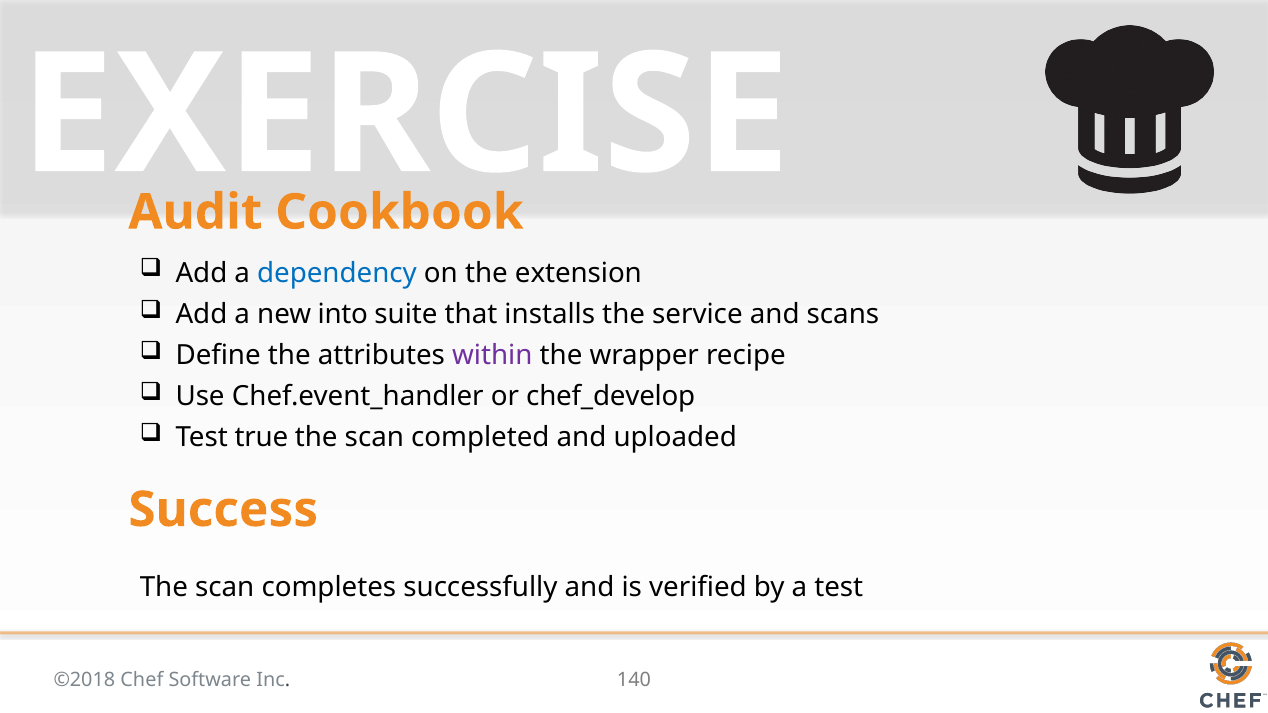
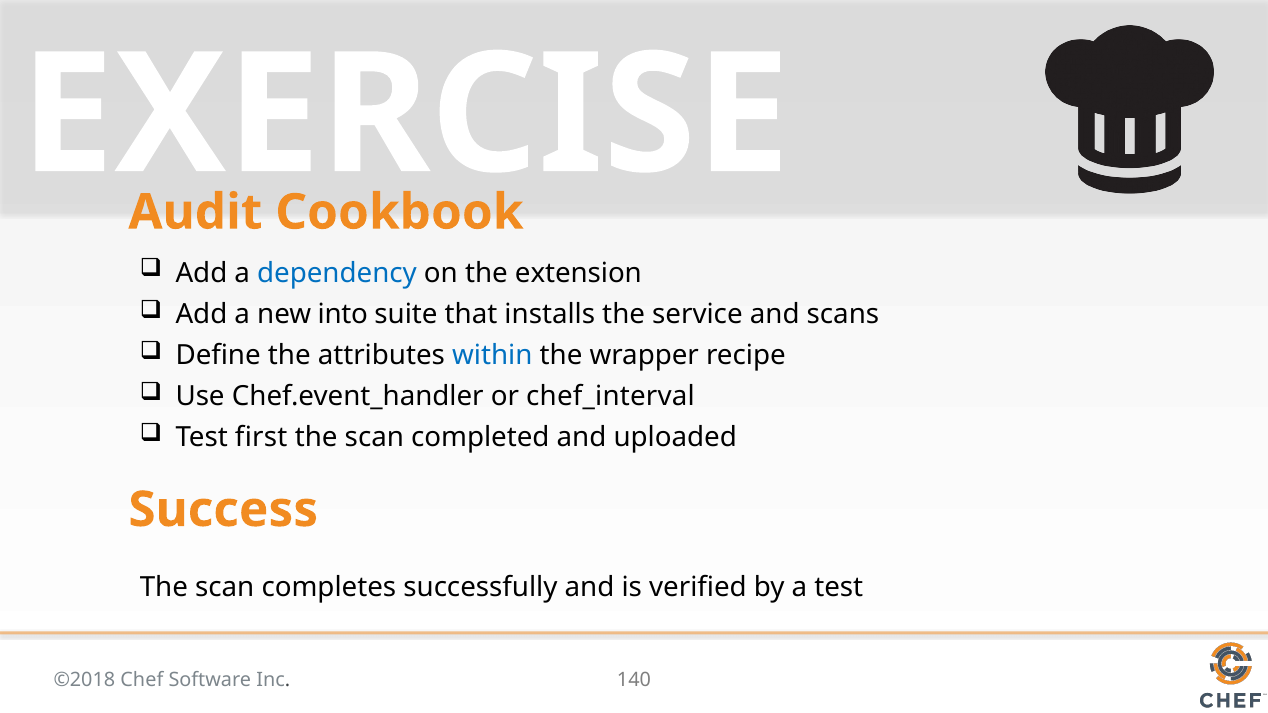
within colour: purple -> blue
chef_develop: chef_develop -> chef_interval
true: true -> first
